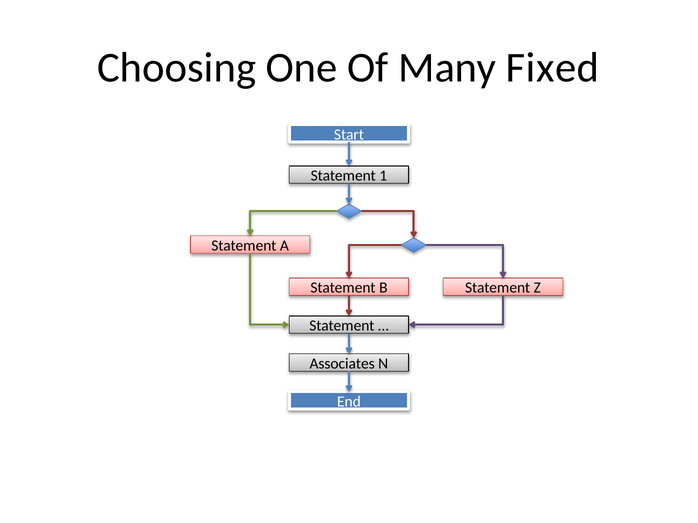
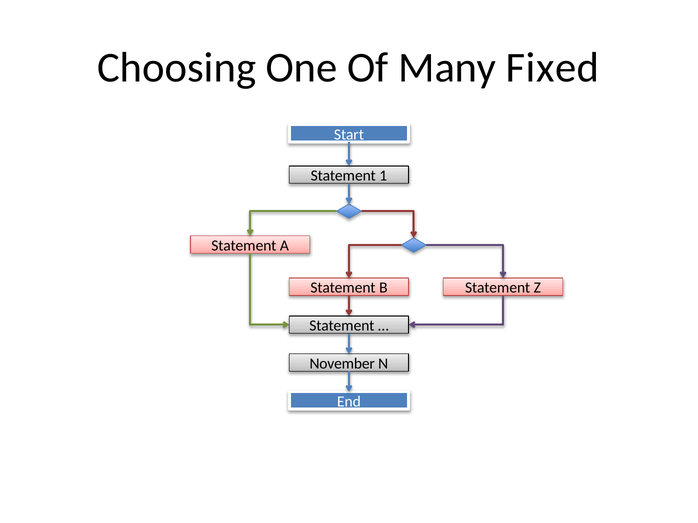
Associates: Associates -> November
